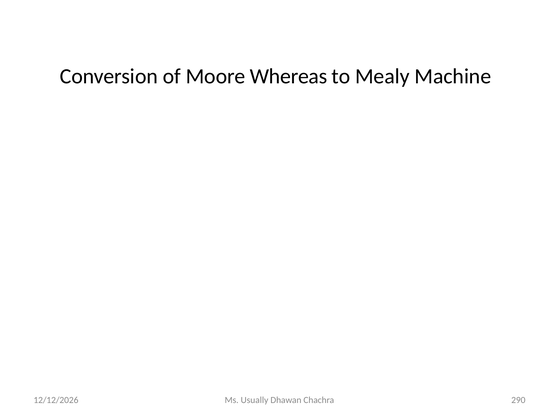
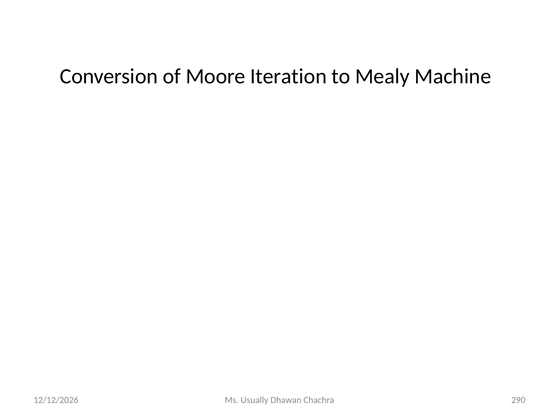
Whereas: Whereas -> Iteration
